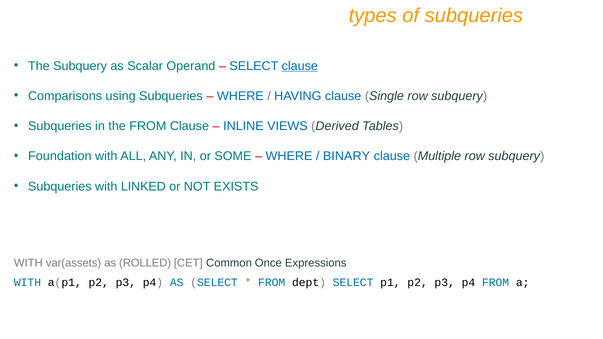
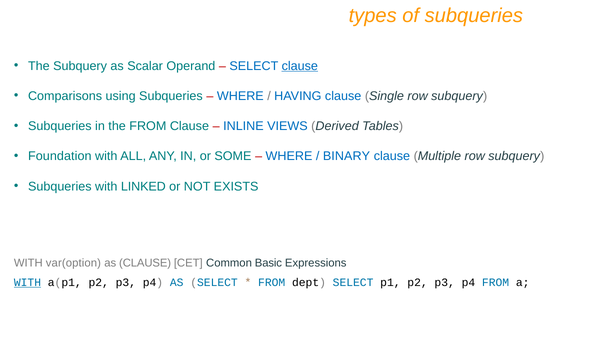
var(assets: var(assets -> var(option
as ROLLED: ROLLED -> CLAUSE
Once: Once -> Basic
WITH at (27, 283) underline: none -> present
